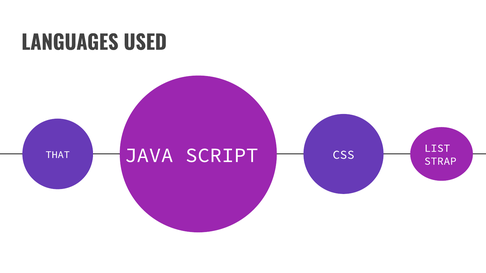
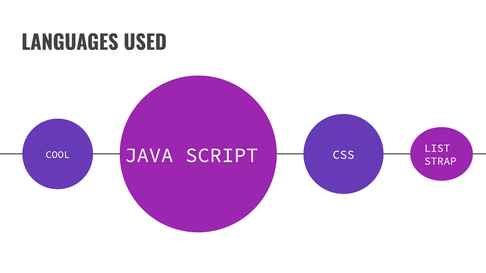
THAT: THAT -> COOL
